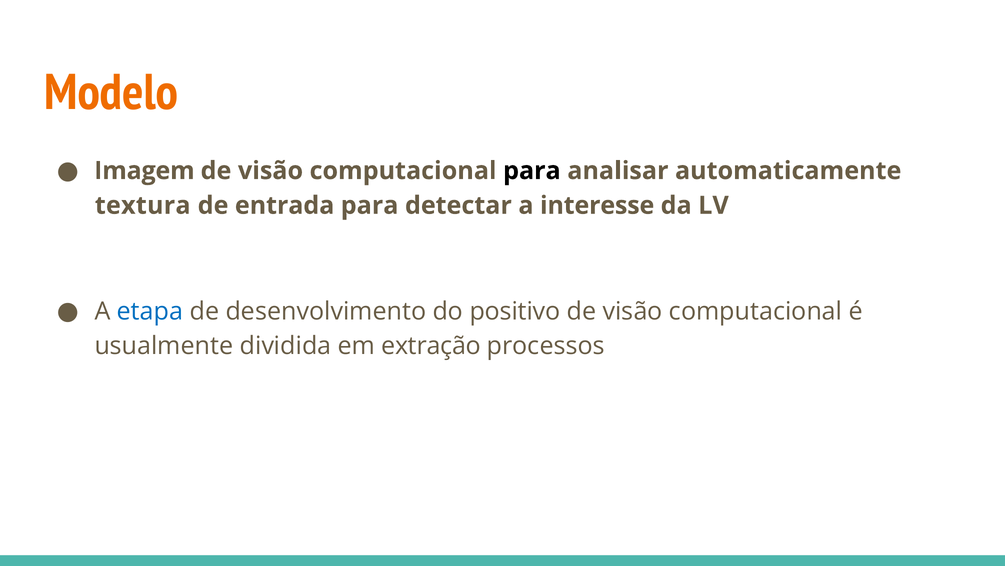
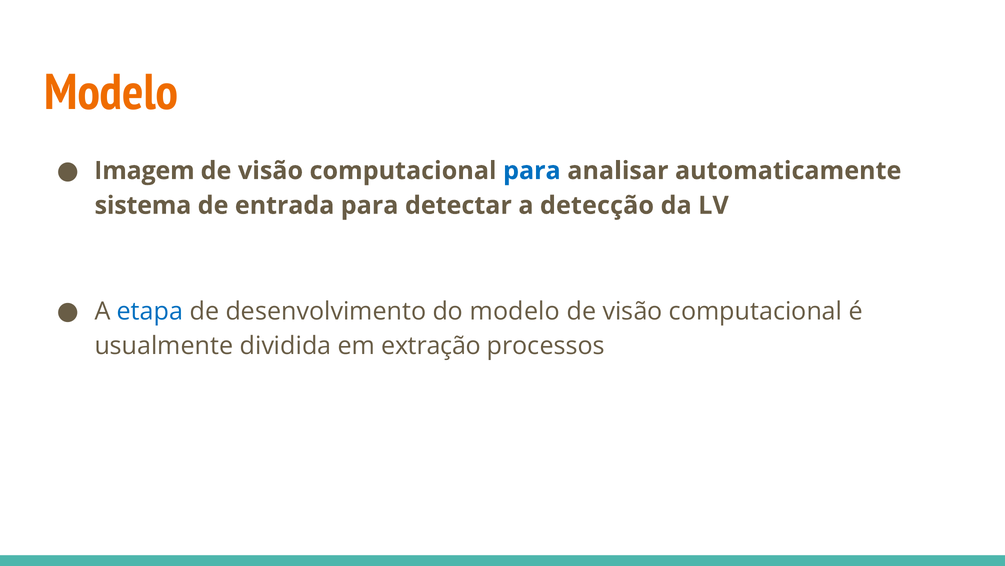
para at (532, 171) colour: black -> blue
textura: textura -> sistema
interesse: interesse -> detecção
do positivo: positivo -> modelo
